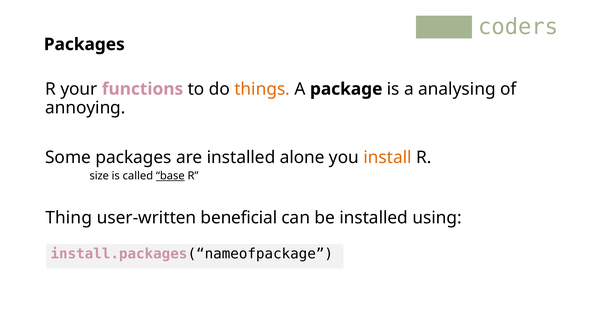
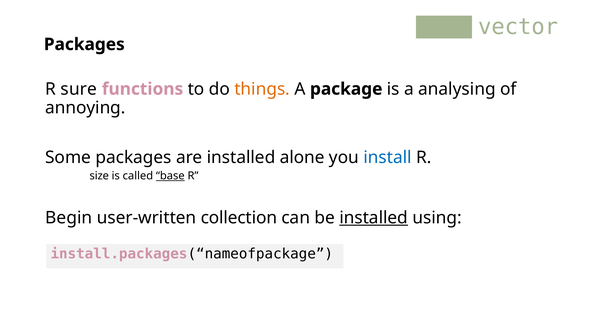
coders: coders -> vector
your: your -> sure
install colour: orange -> blue
Thing: Thing -> Begin
beneficial: beneficial -> collection
installed at (374, 218) underline: none -> present
